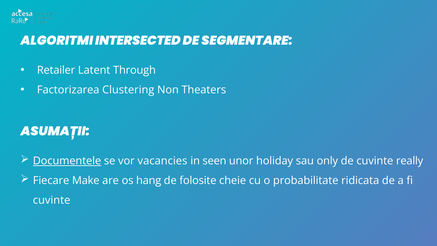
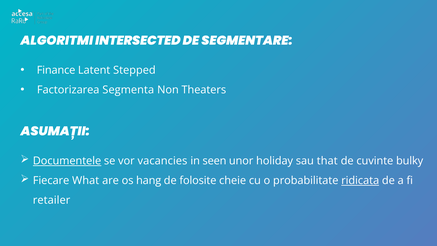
Retailer: Retailer -> Finance
Through: Through -> Stepped
Clustering: Clustering -> Segmenta
only: only -> that
really: really -> bulky
Make: Make -> What
ridicata underline: none -> present
cuvinte at (52, 200): cuvinte -> retailer
